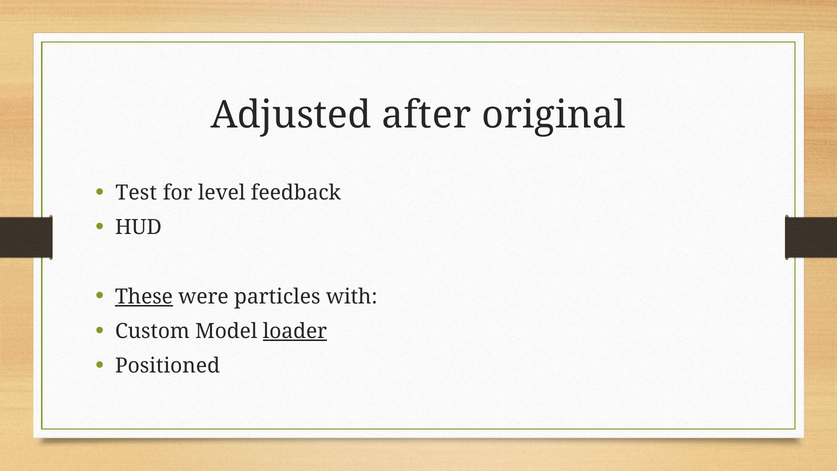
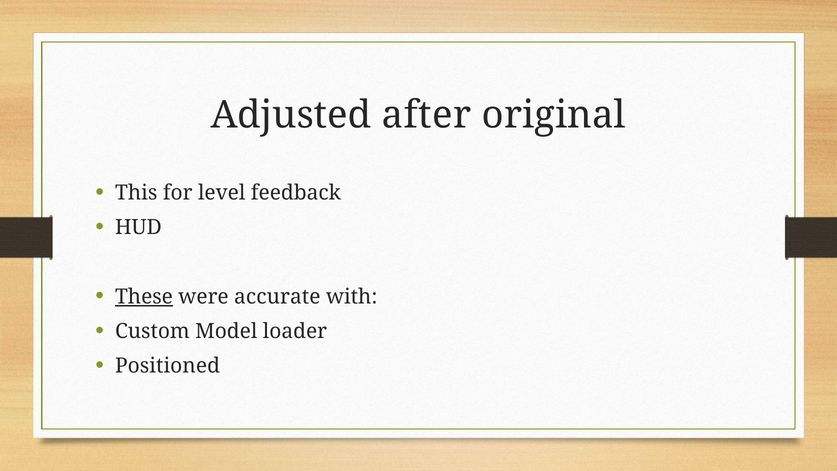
Test: Test -> This
particles: particles -> accurate
loader underline: present -> none
